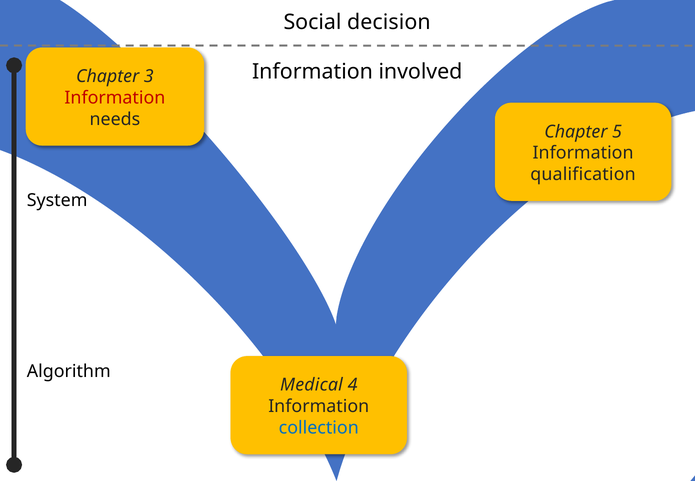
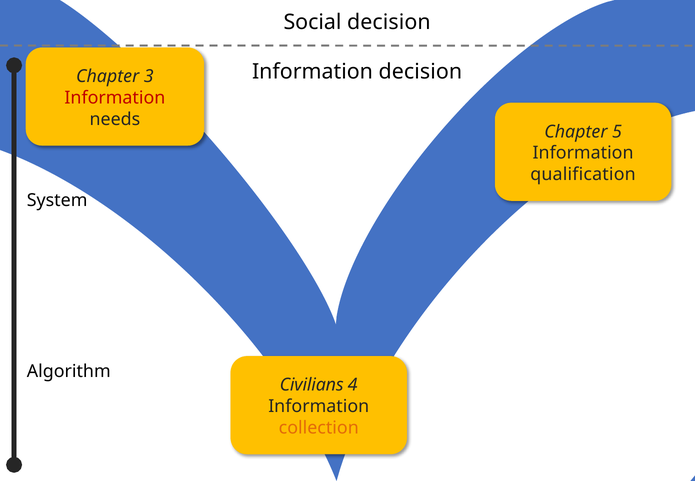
Information involved: involved -> decision
Medical: Medical -> Civilians
collection colour: blue -> orange
